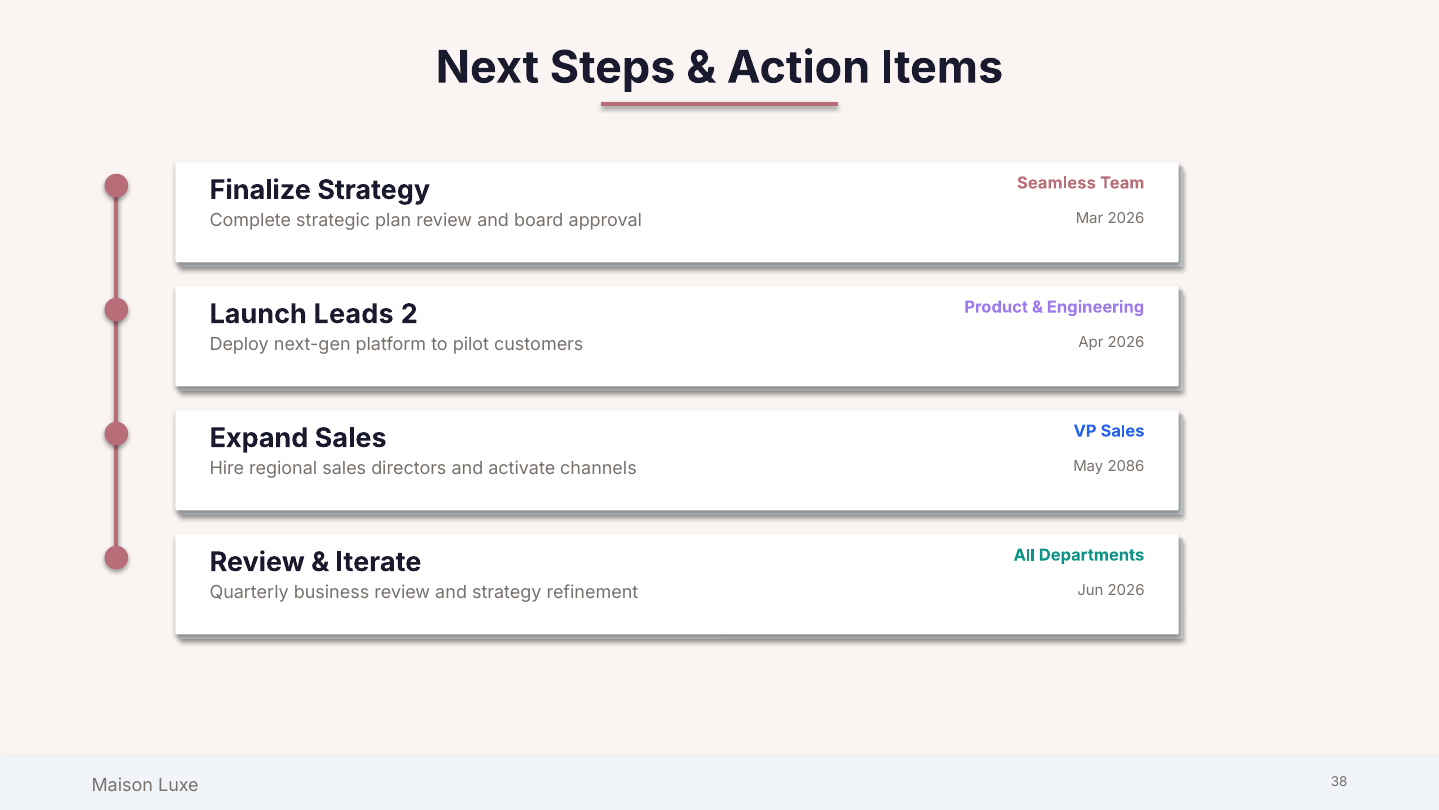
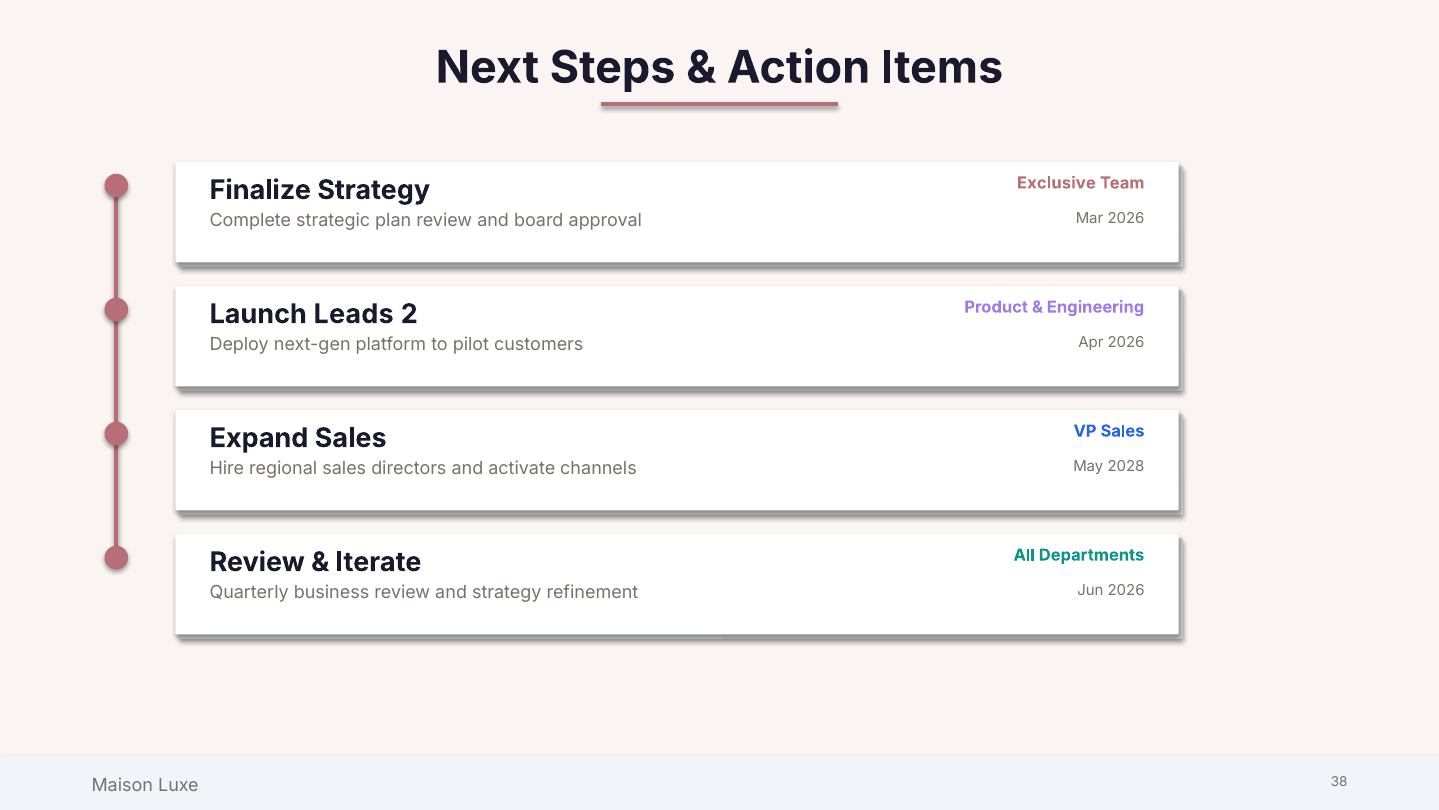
Seamless: Seamless -> Exclusive
2086: 2086 -> 2028
